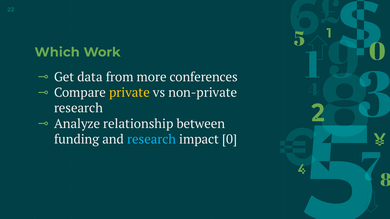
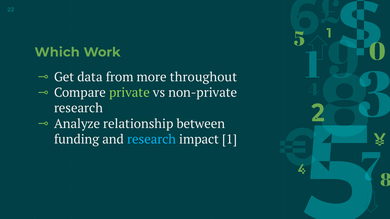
conferences: conferences -> throughout
private colour: yellow -> light green
0: 0 -> 1
